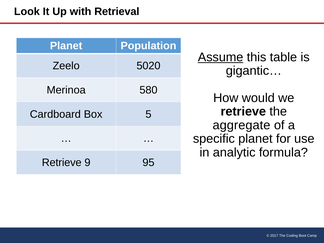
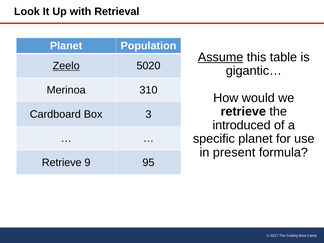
Zeelo underline: none -> present
580: 580 -> 310
5: 5 -> 3
aggregate: aggregate -> introduced
analytic: analytic -> present
